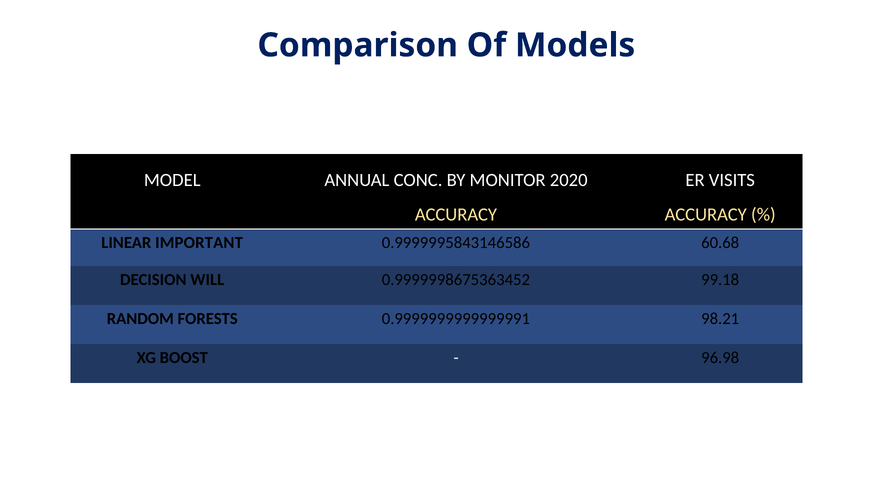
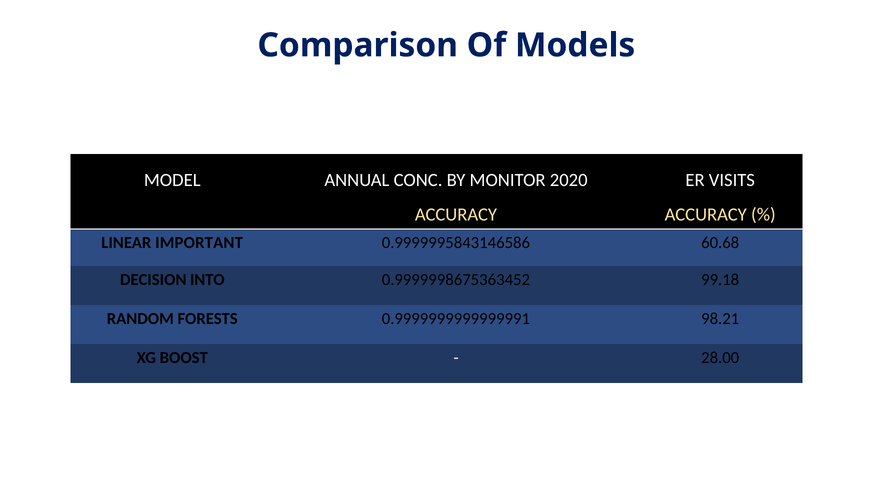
WILL: WILL -> INTO
96.98: 96.98 -> 28.00
